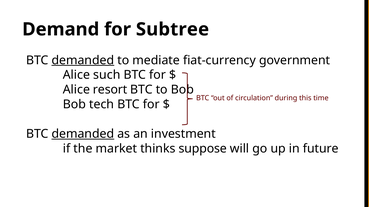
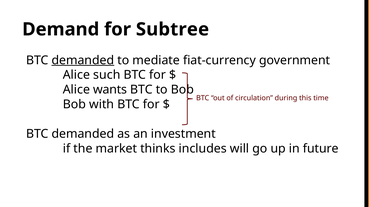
resort: resort -> wants
tech: tech -> with
demanded at (83, 134) underline: present -> none
suppose: suppose -> includes
